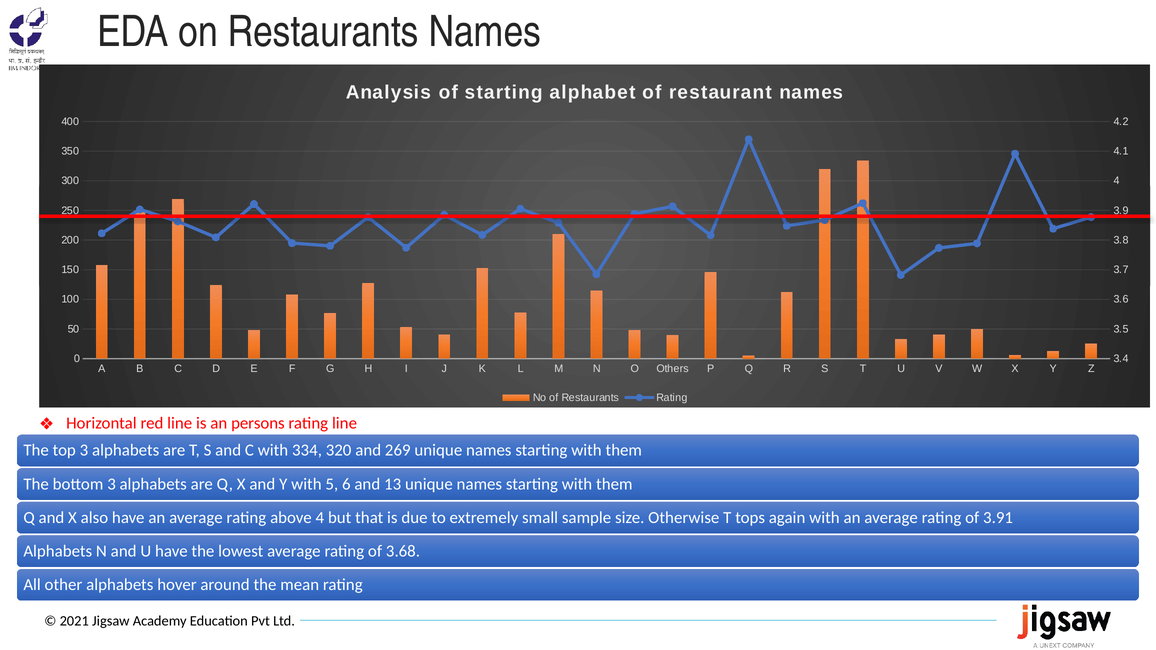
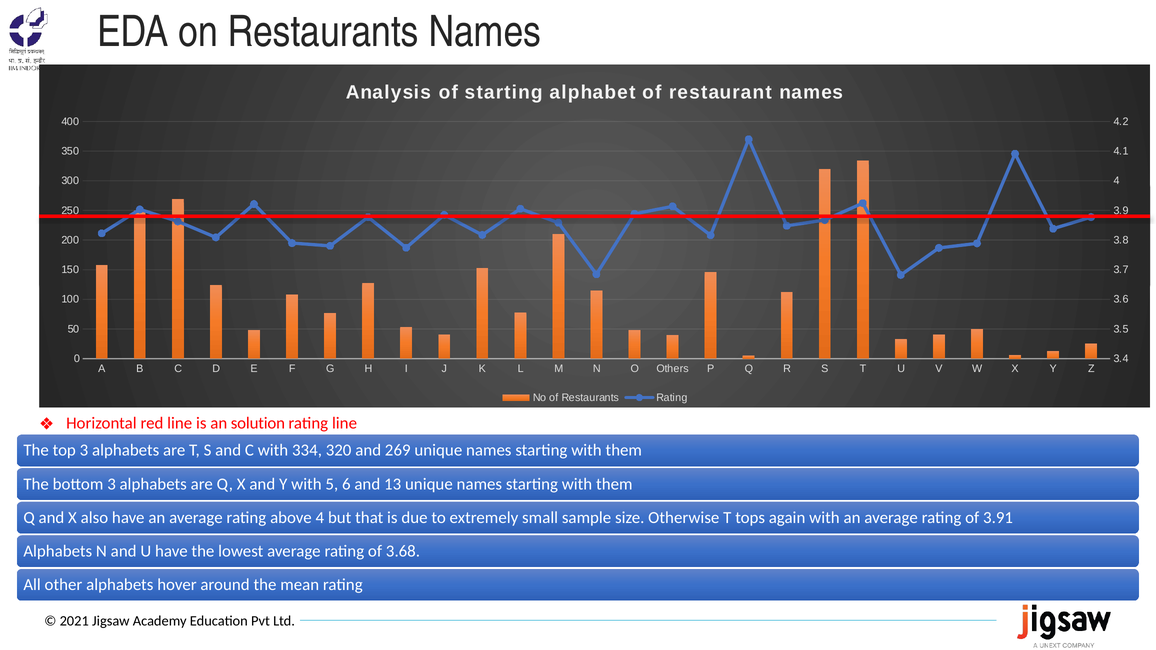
persons: persons -> solution
